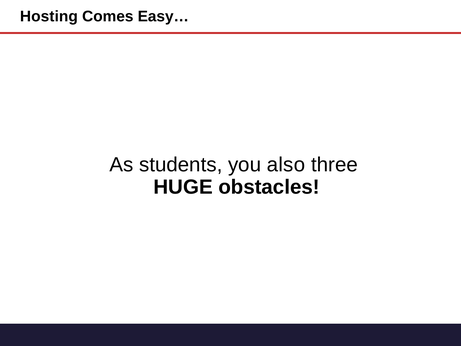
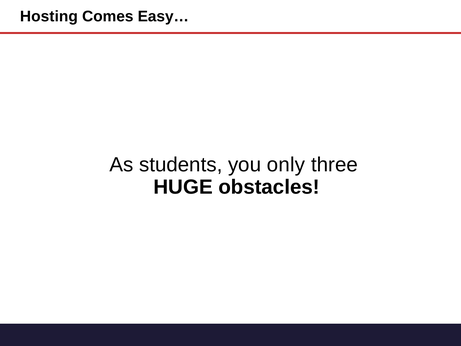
also: also -> only
